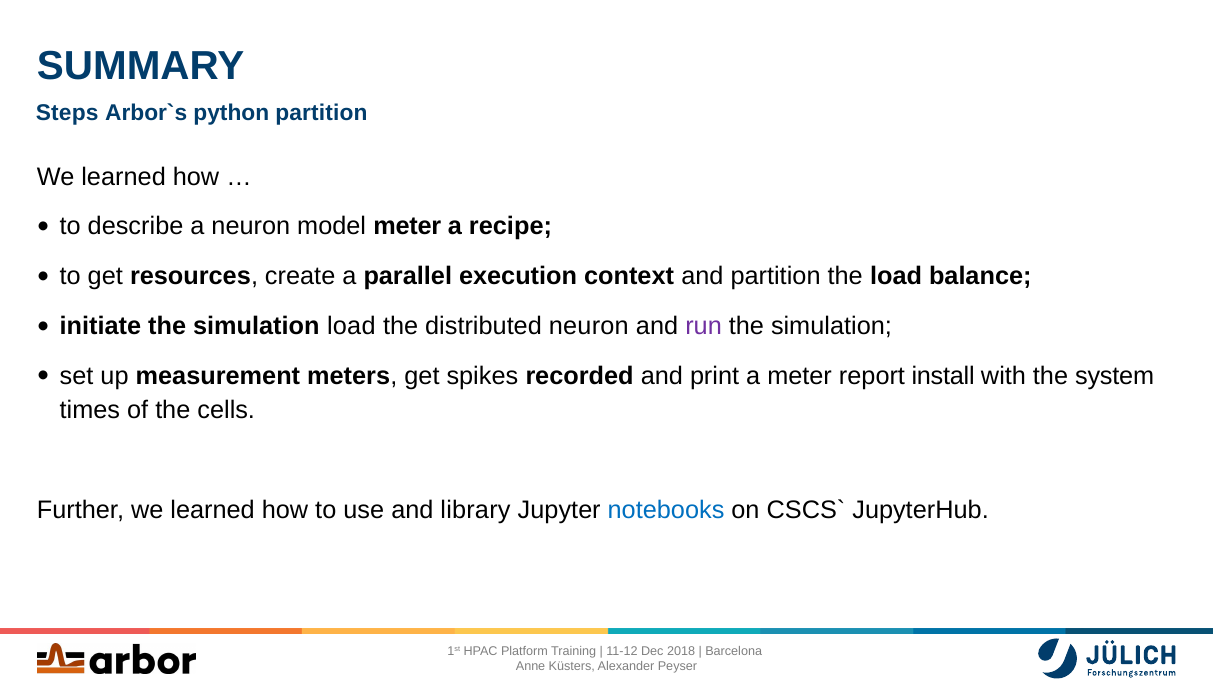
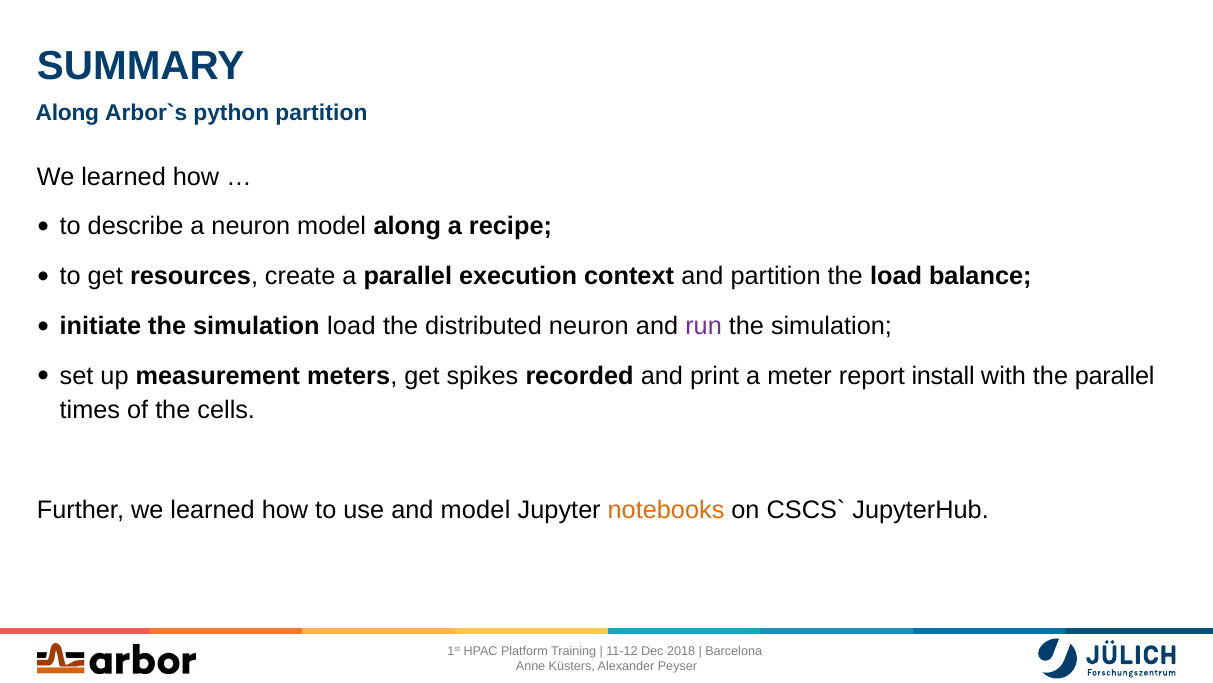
Steps at (67, 112): Steps -> Along
model meter: meter -> along
the system: system -> parallel
and library: library -> model
notebooks colour: blue -> orange
